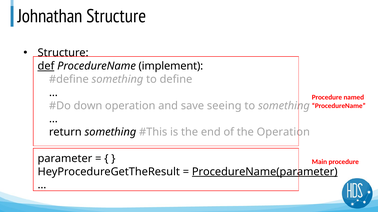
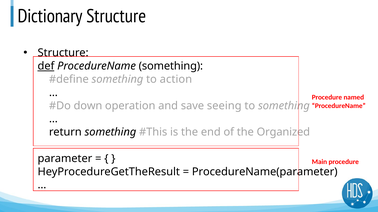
Johnathan: Johnathan -> Dictionary
ProcedureName implement: implement -> something
define: define -> action
the Operation: Operation -> Organized
ProcedureName(parameter underline: present -> none
